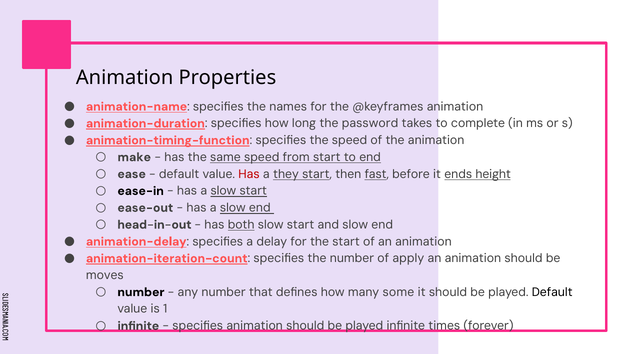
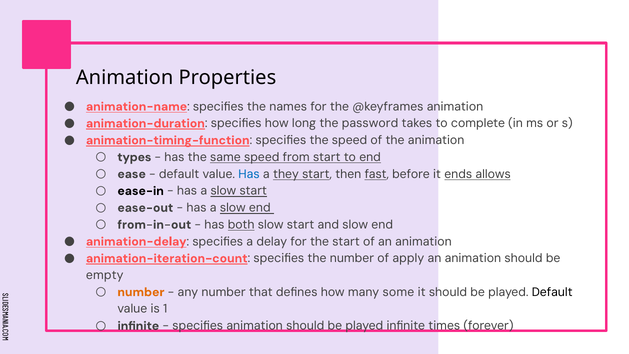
make: make -> types
Has at (249, 174) colour: red -> blue
height: height -> allows
head-in-out: head-in-out -> from-in-out
moves: moves -> empty
number at (141, 292) colour: black -> orange
